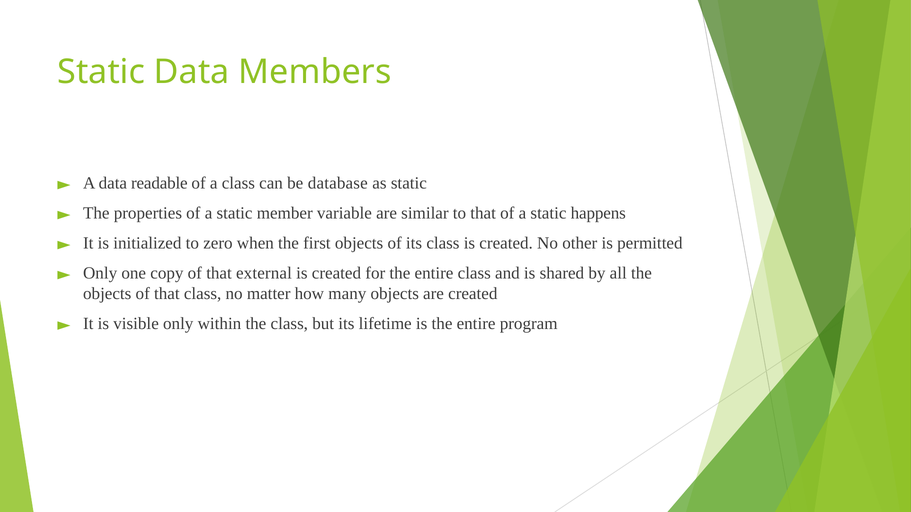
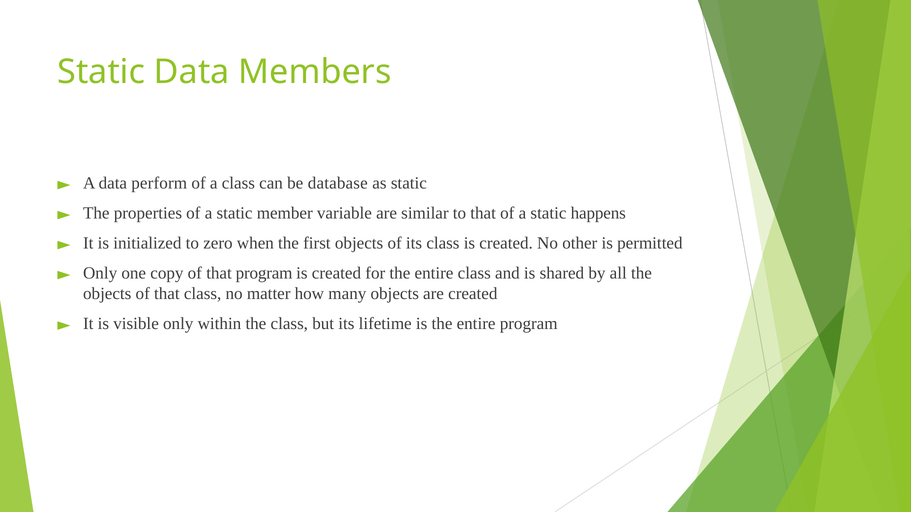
readable: readable -> perform
that external: external -> program
